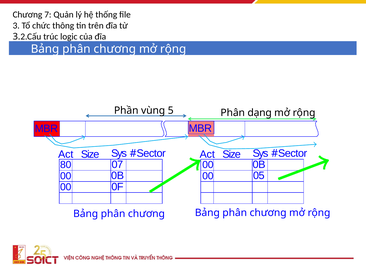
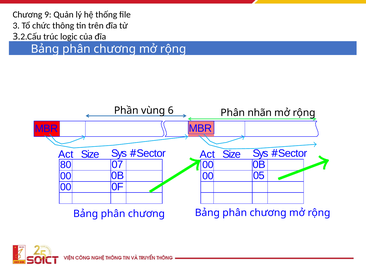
7: 7 -> 9
5: 5 -> 6
dạng: dạng -> nhãn
